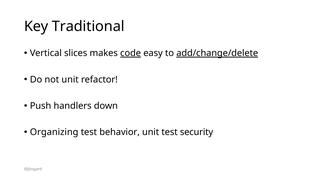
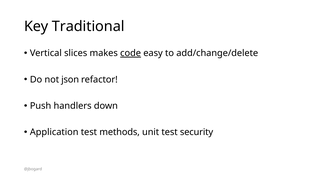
add/change/delete underline: present -> none
not unit: unit -> json
Organizing: Organizing -> Application
behavior: behavior -> methods
